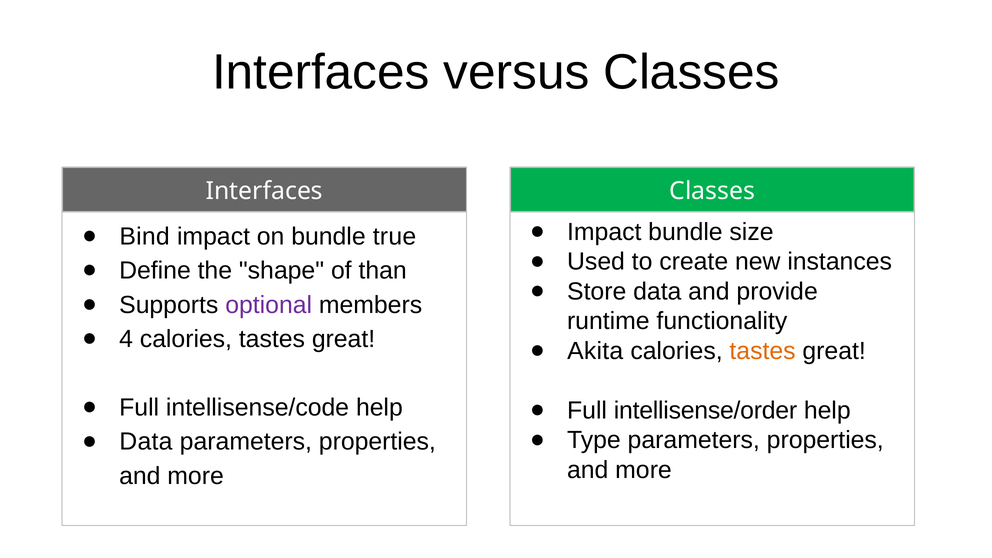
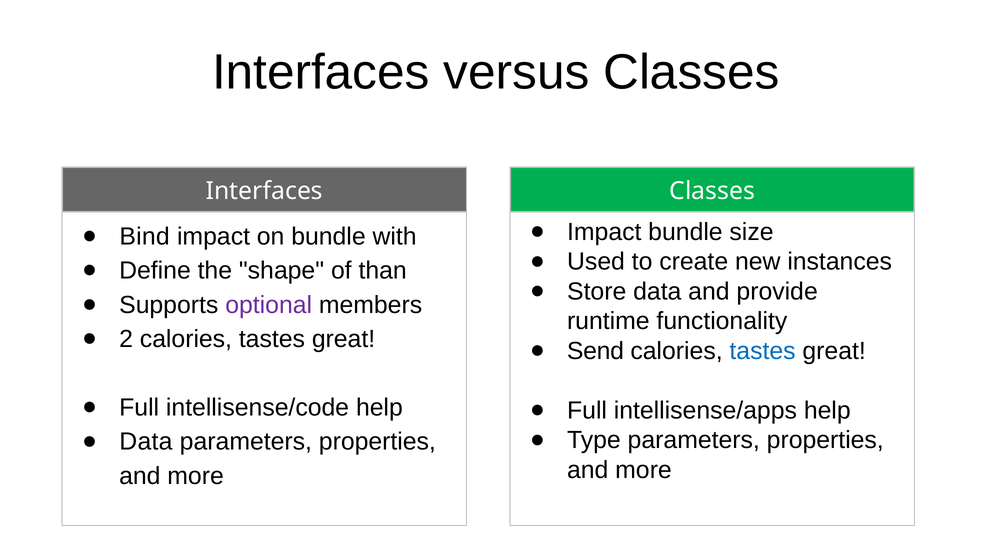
true: true -> with
4: 4 -> 2
Akita: Akita -> Send
tastes at (763, 351) colour: orange -> blue
intellisense/order: intellisense/order -> intellisense/apps
